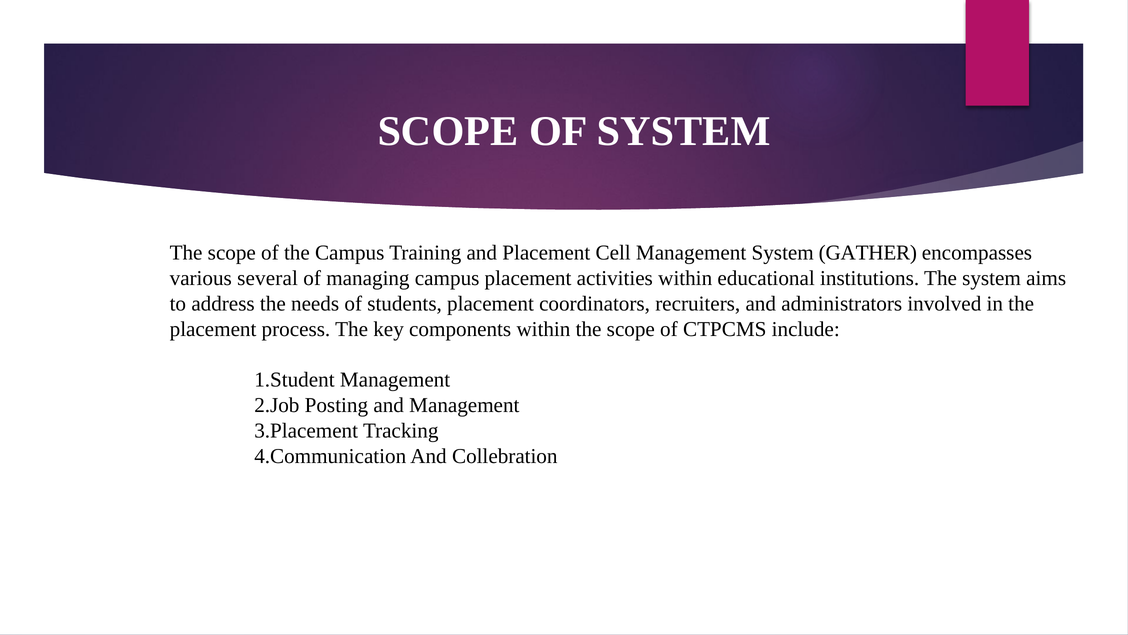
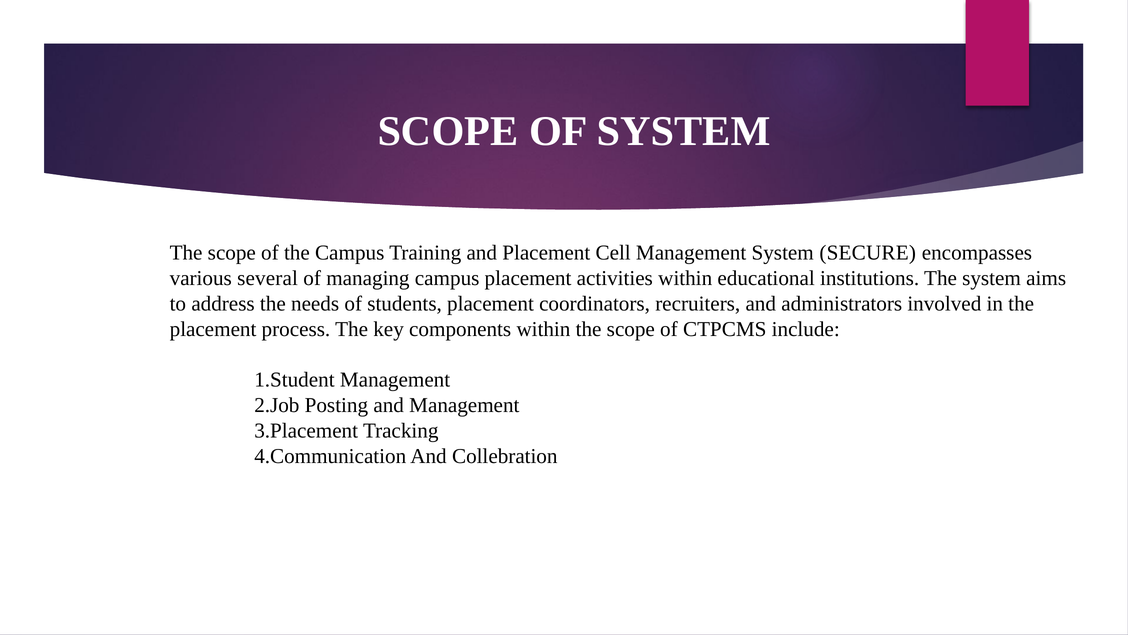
GATHER: GATHER -> SECURE
